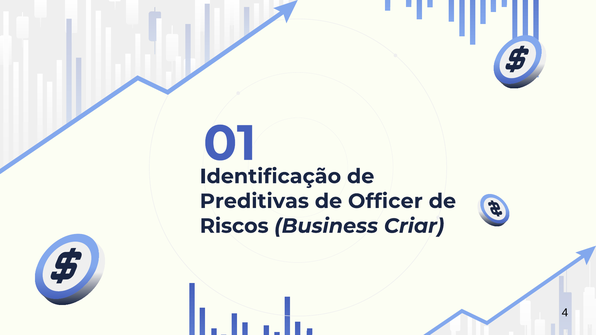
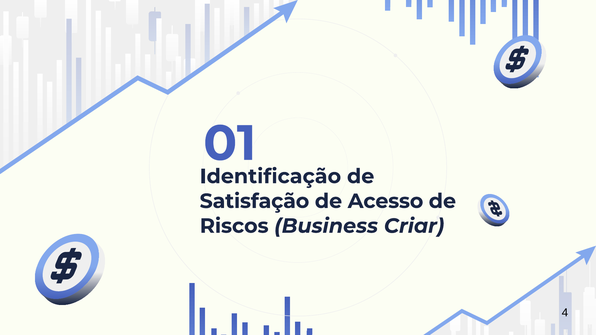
Preditivas: Preditivas -> Satisfação
Officer: Officer -> Acesso
